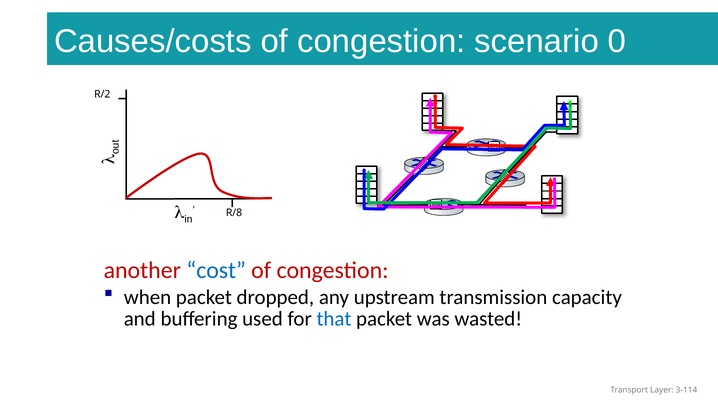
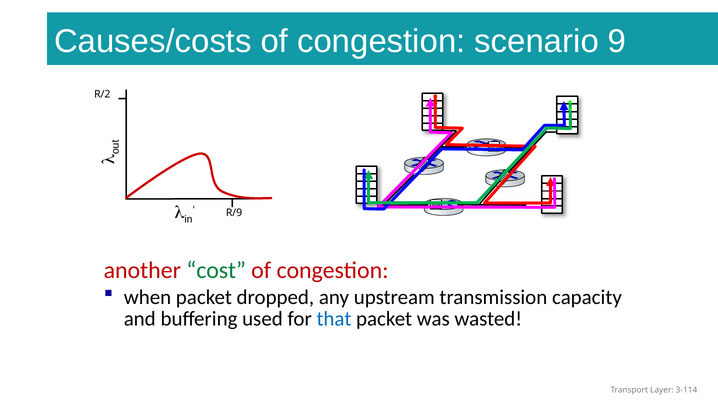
0: 0 -> 9
R/8: R/8 -> R/9
cost colour: blue -> green
